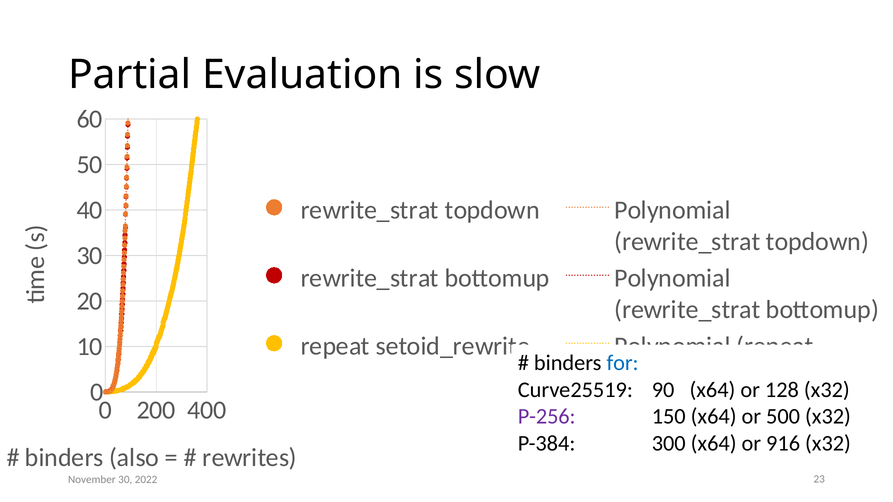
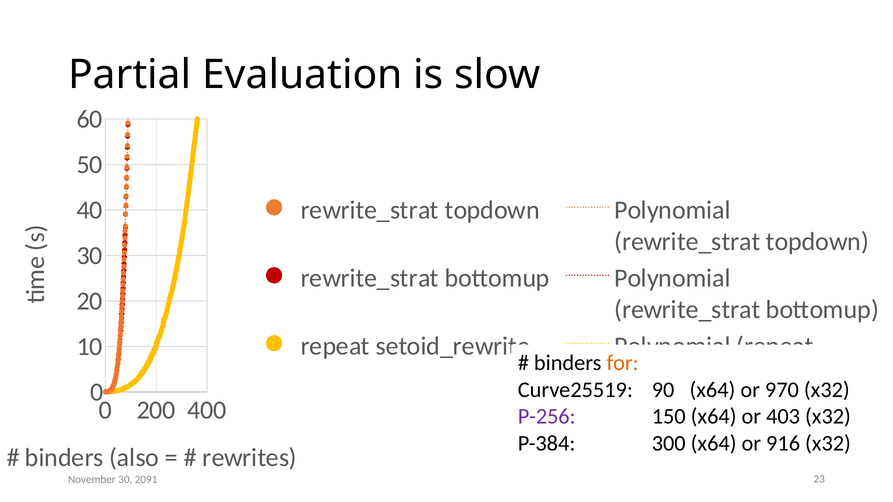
for colour: blue -> orange
128: 128 -> 970
500: 500 -> 403
2022: 2022 -> 2091
